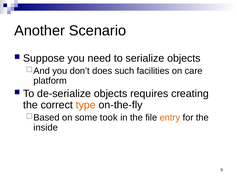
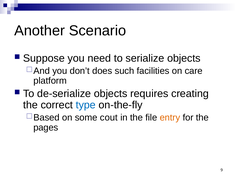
type colour: orange -> blue
took: took -> cout
inside: inside -> pages
